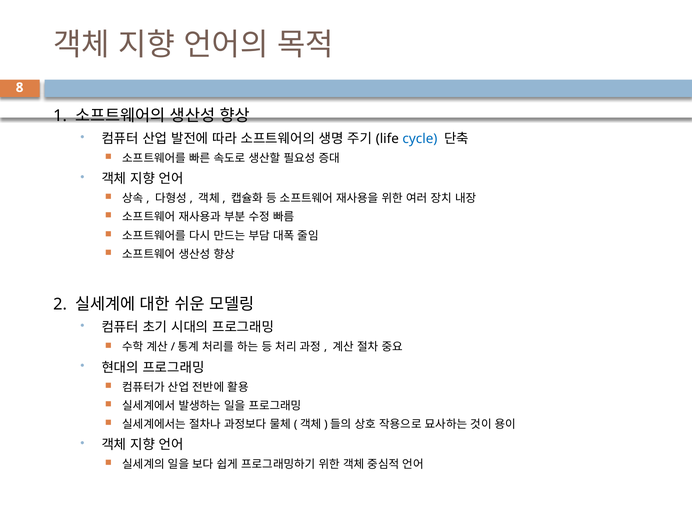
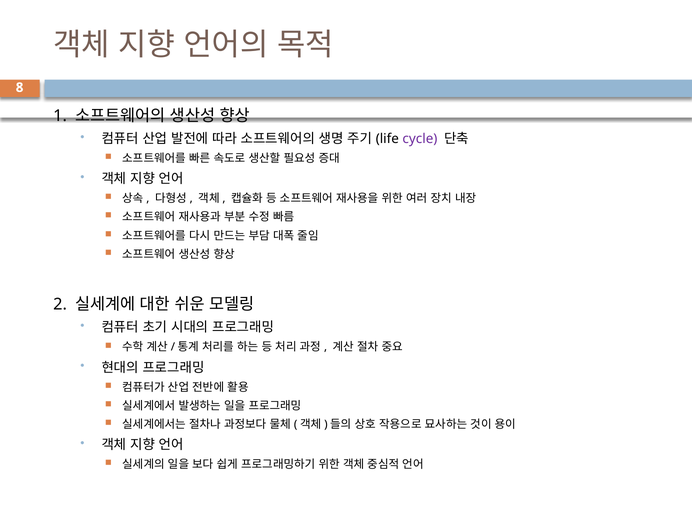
cycle colour: blue -> purple
